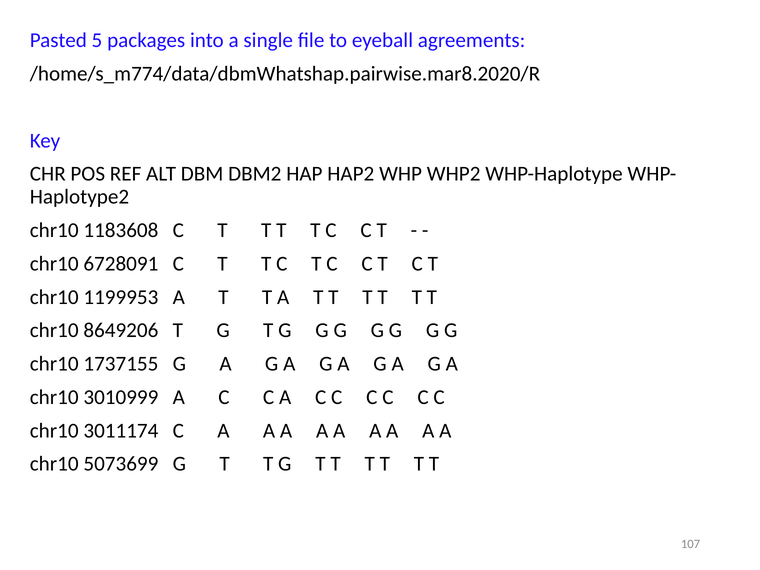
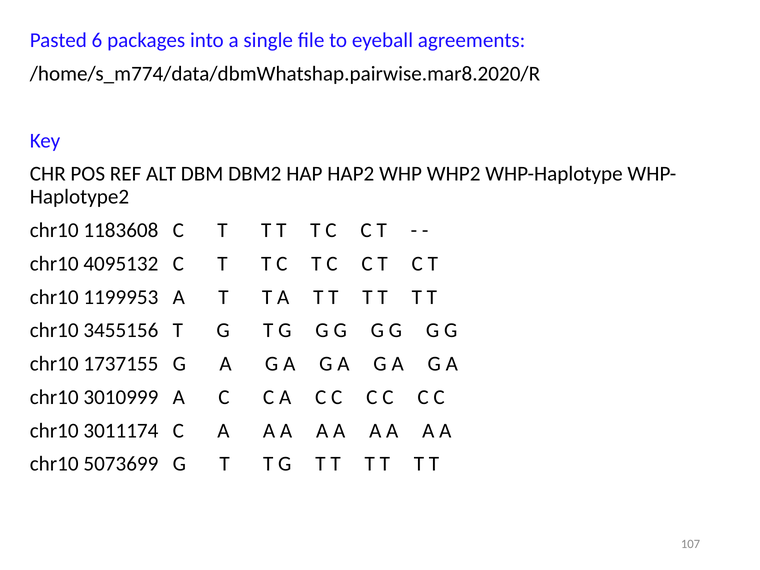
5: 5 -> 6
6728091: 6728091 -> 4095132
8649206: 8649206 -> 3455156
